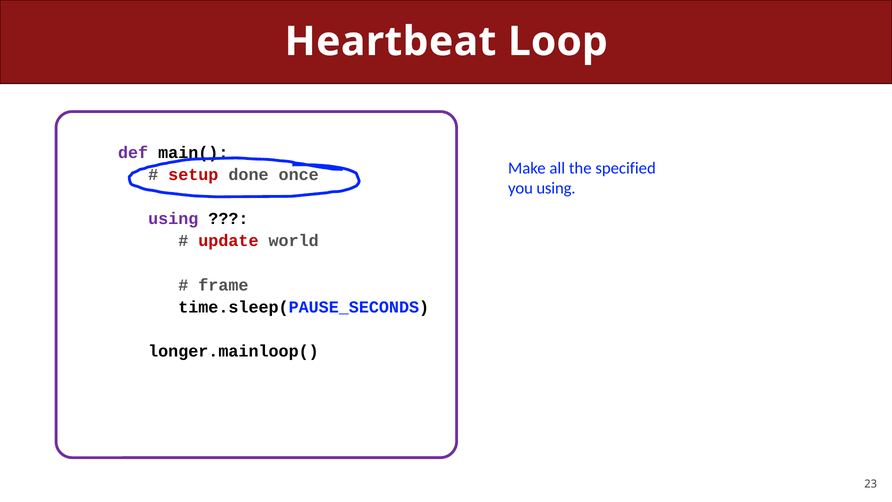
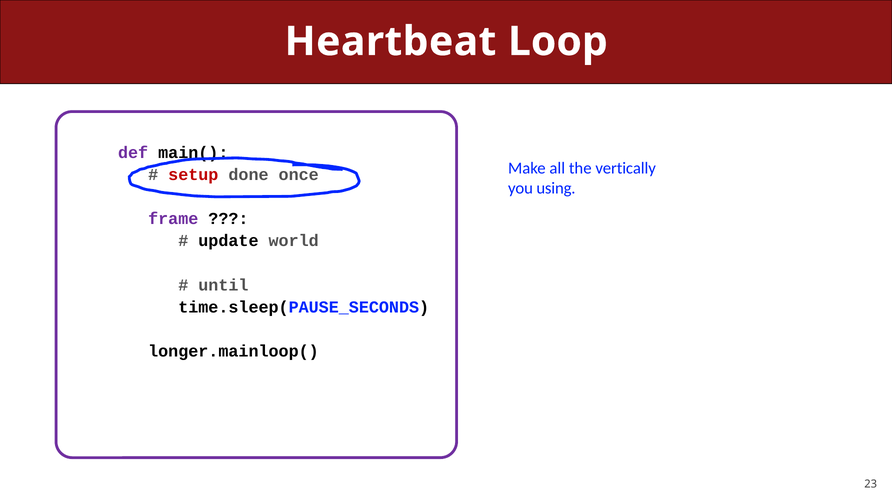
specified: specified -> vertically
using at (173, 219): using -> frame
update colour: red -> black
frame: frame -> until
